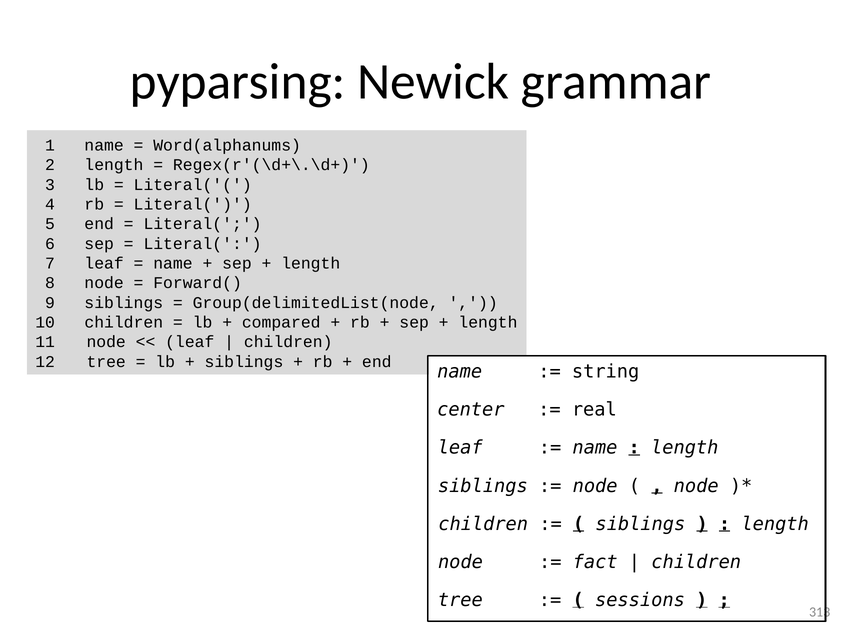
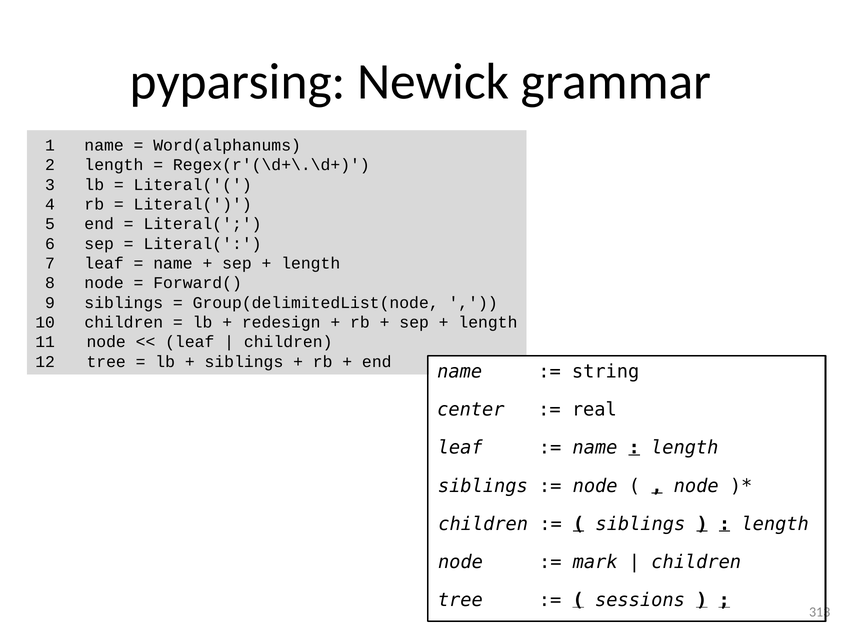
compared: compared -> redesign
fact: fact -> mark
